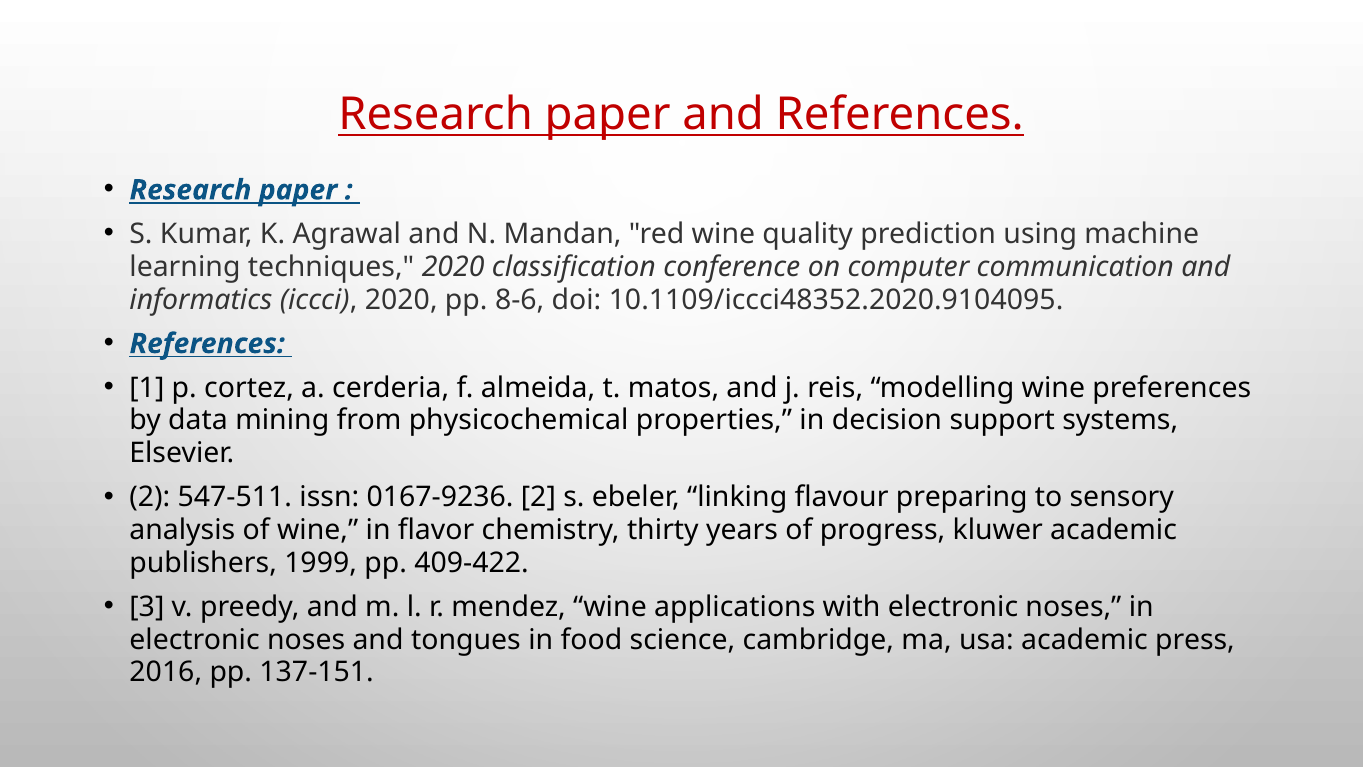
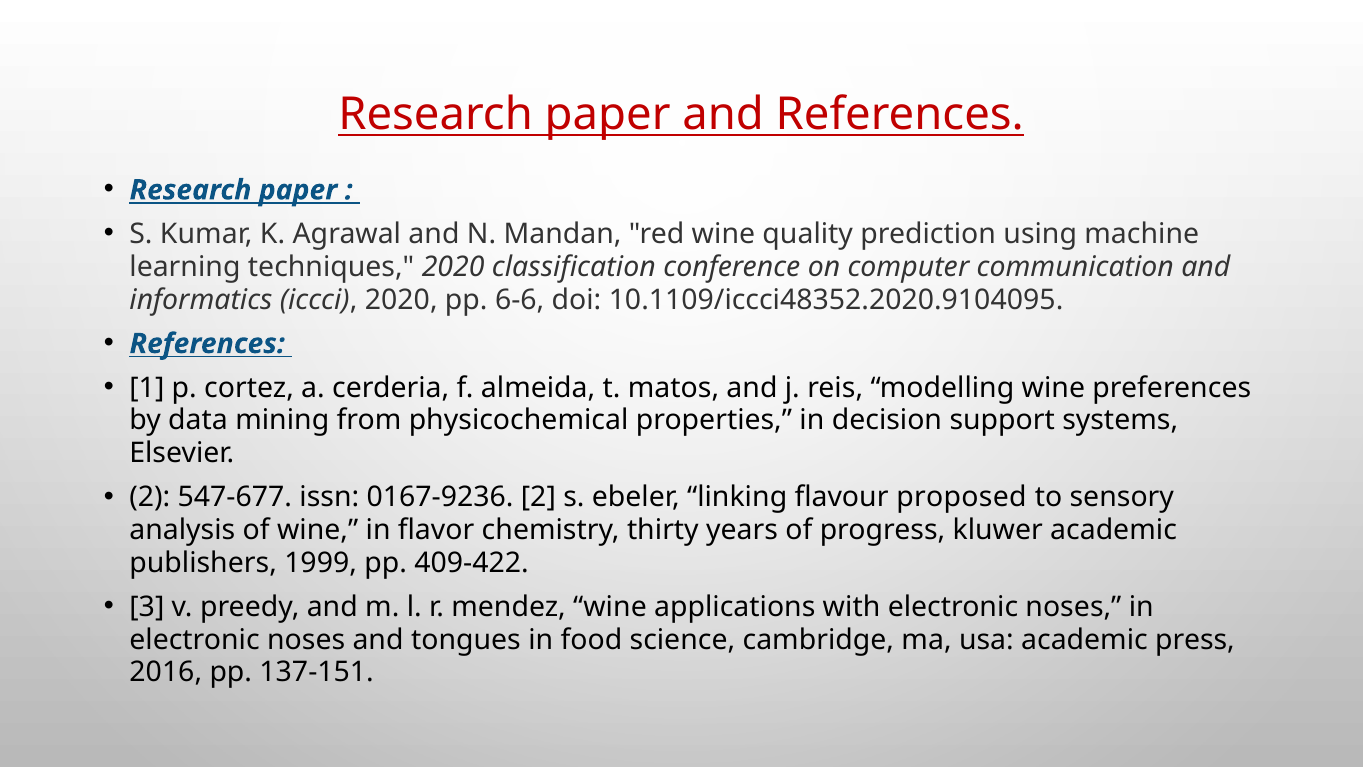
8-6: 8-6 -> 6-6
547-511: 547-511 -> 547-677
preparing: preparing -> proposed
